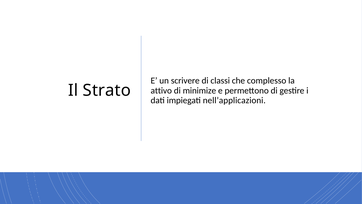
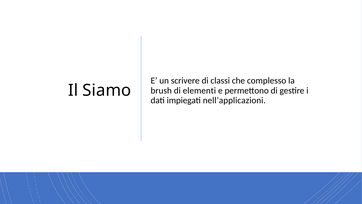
Strato: Strato -> Siamo
attivo: attivo -> brush
minimize: minimize -> elementi
